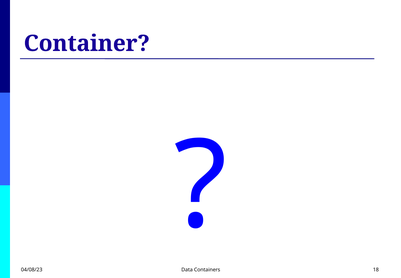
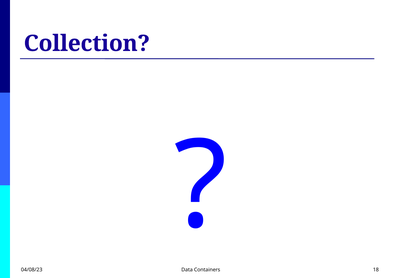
Container: Container -> Collection
